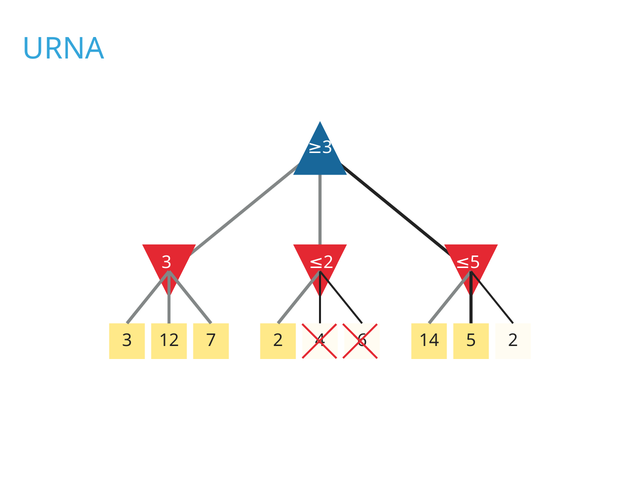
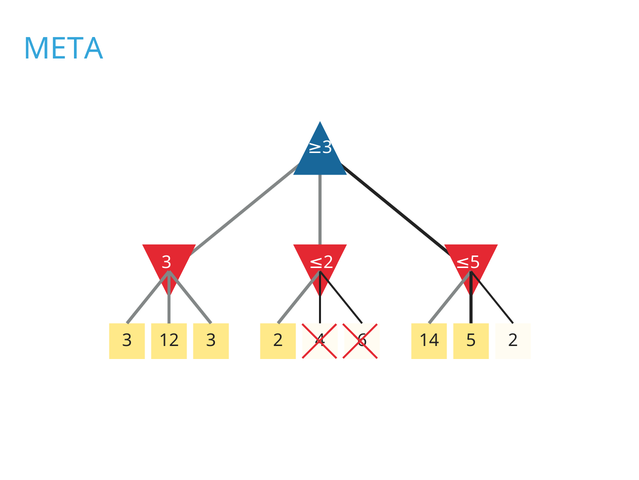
URNA: URNA -> META
7 at (211, 340): 7 -> 3
